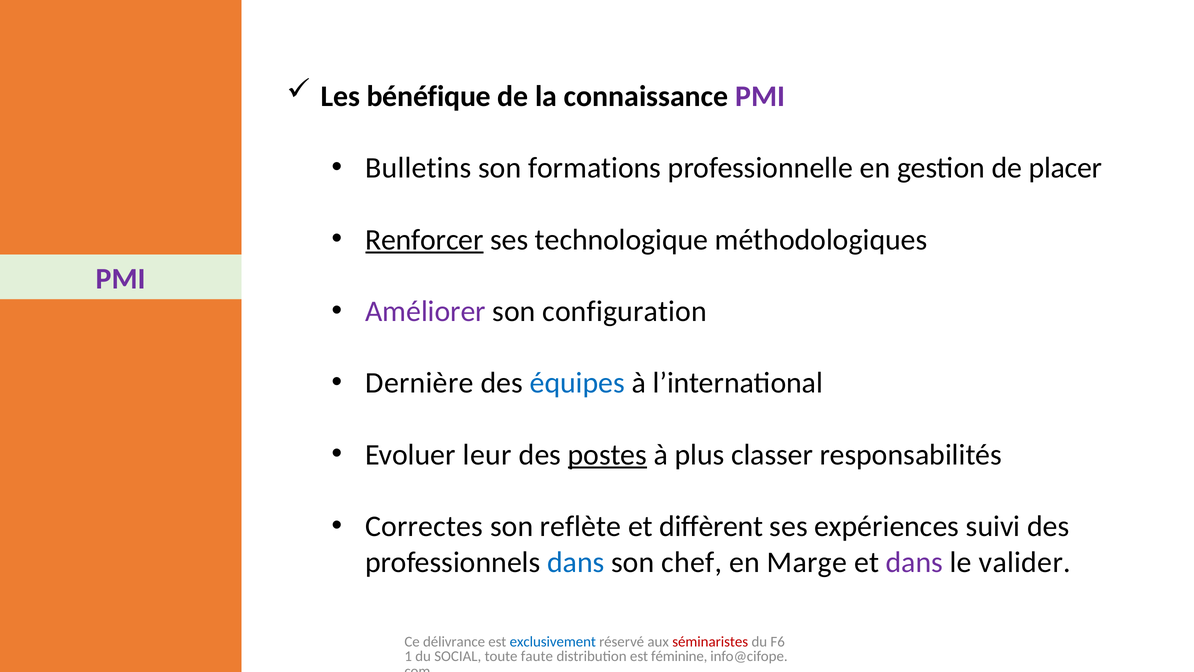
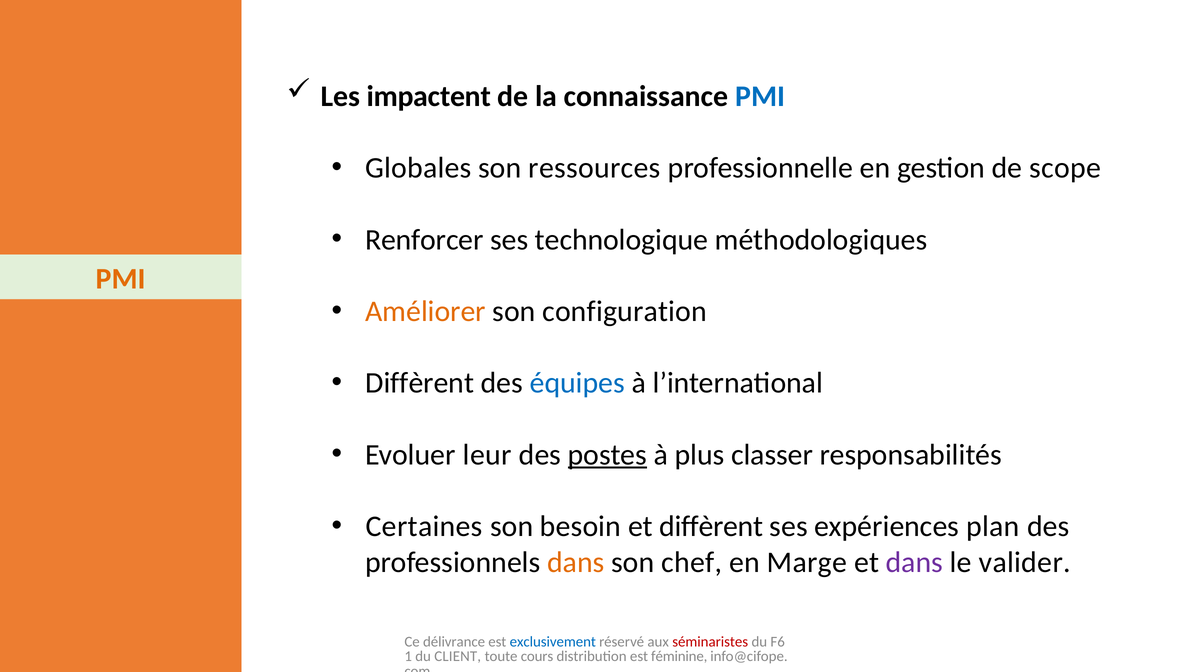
bénéfique: bénéfique -> impactent
PMI at (760, 96) colour: purple -> blue
Bulletins: Bulletins -> Globales
formations: formations -> ressources
placer: placer -> scope
Renforcer underline: present -> none
PMI at (121, 279) colour: purple -> orange
Améliorer colour: purple -> orange
Dernière at (419, 383): Dernière -> Diffèrent
Correctes: Correctes -> Certaines
reflète: reflète -> besoin
suivi: suivi -> plan
dans at (576, 562) colour: blue -> orange
SOCIAL: SOCIAL -> CLIENT
faute: faute -> cours
